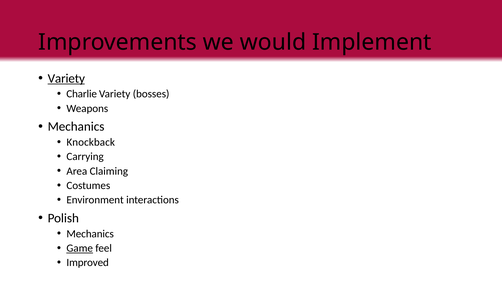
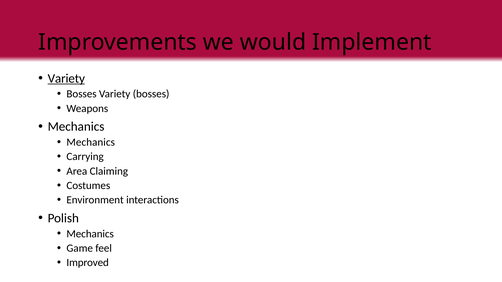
Charlie at (82, 94): Charlie -> Bosses
Knockback at (91, 142): Knockback -> Mechanics
Game underline: present -> none
